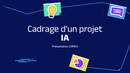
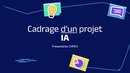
d’un underline: none -> present
